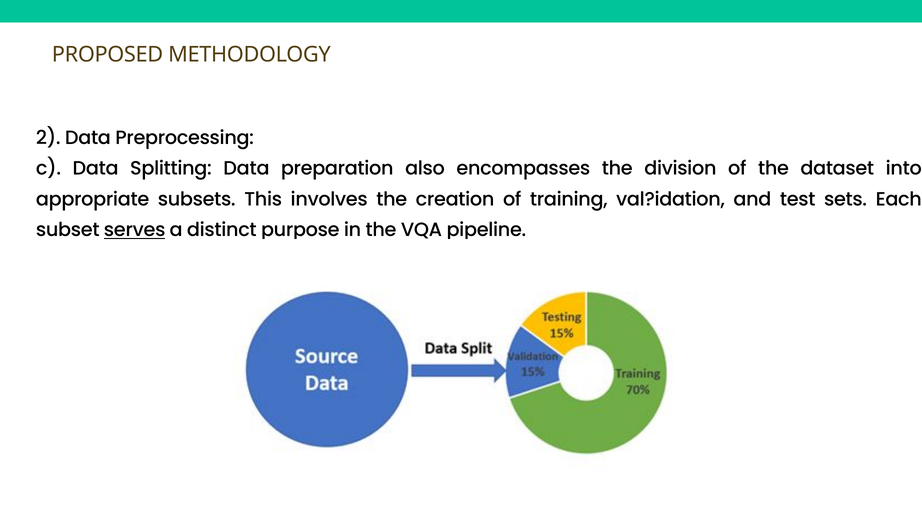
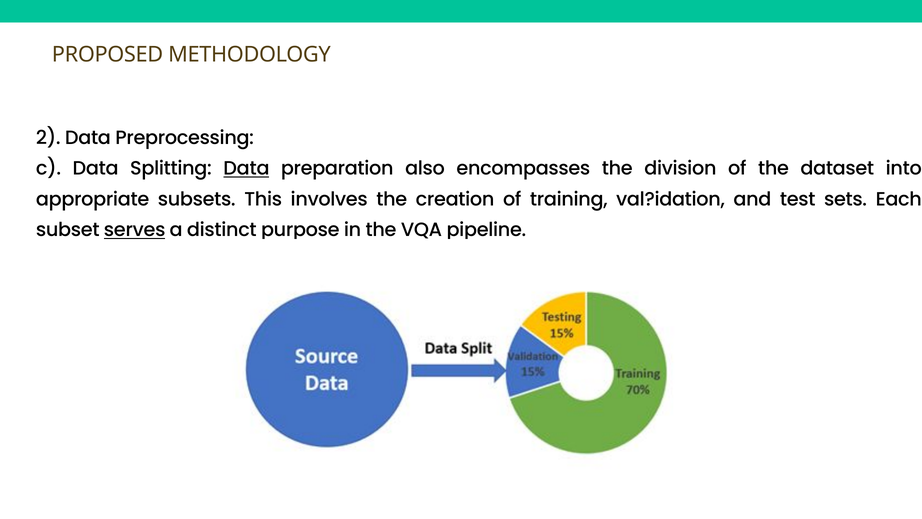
Data at (246, 169) underline: none -> present
